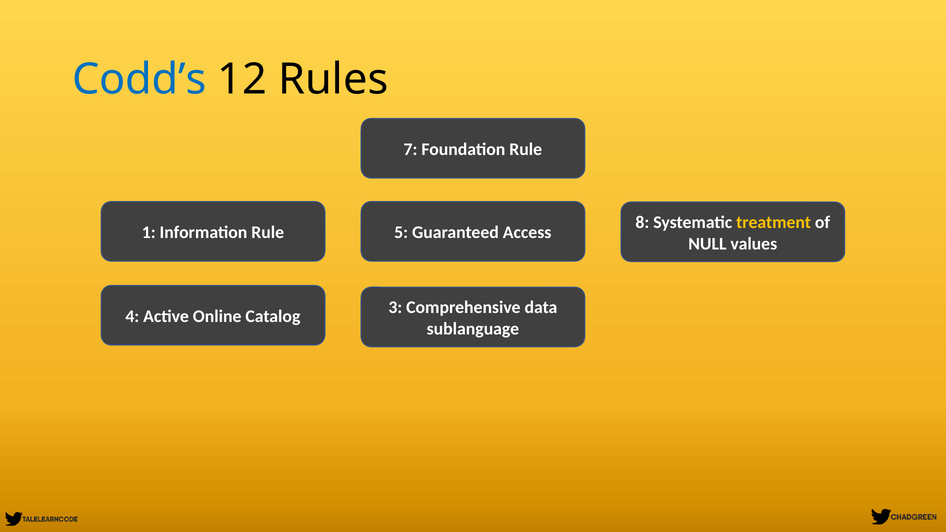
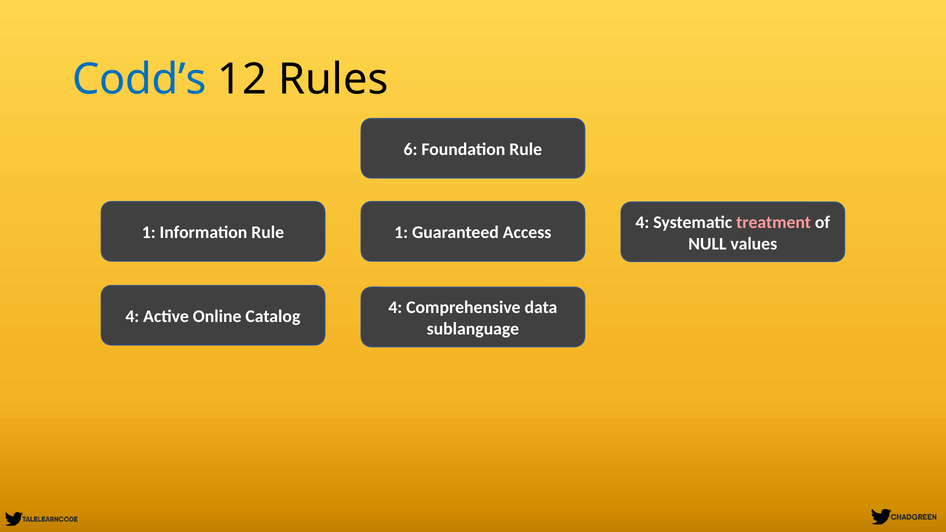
7: 7 -> 6
8 at (642, 222): 8 -> 4
treatment colour: yellow -> pink
Information Rule 5: 5 -> 1
3 at (395, 308): 3 -> 4
